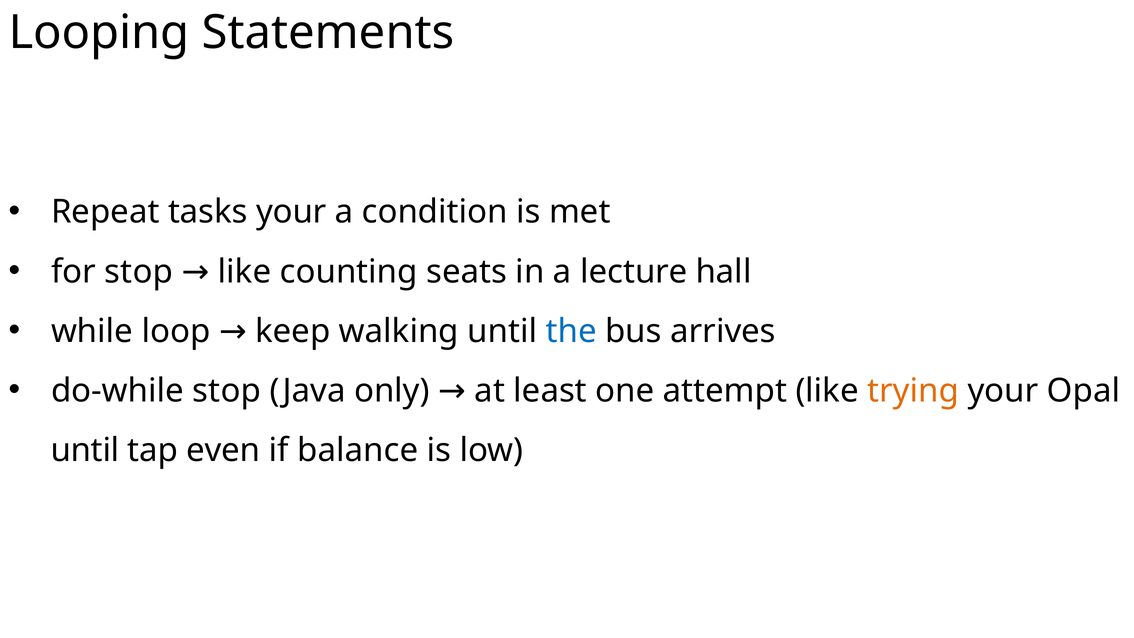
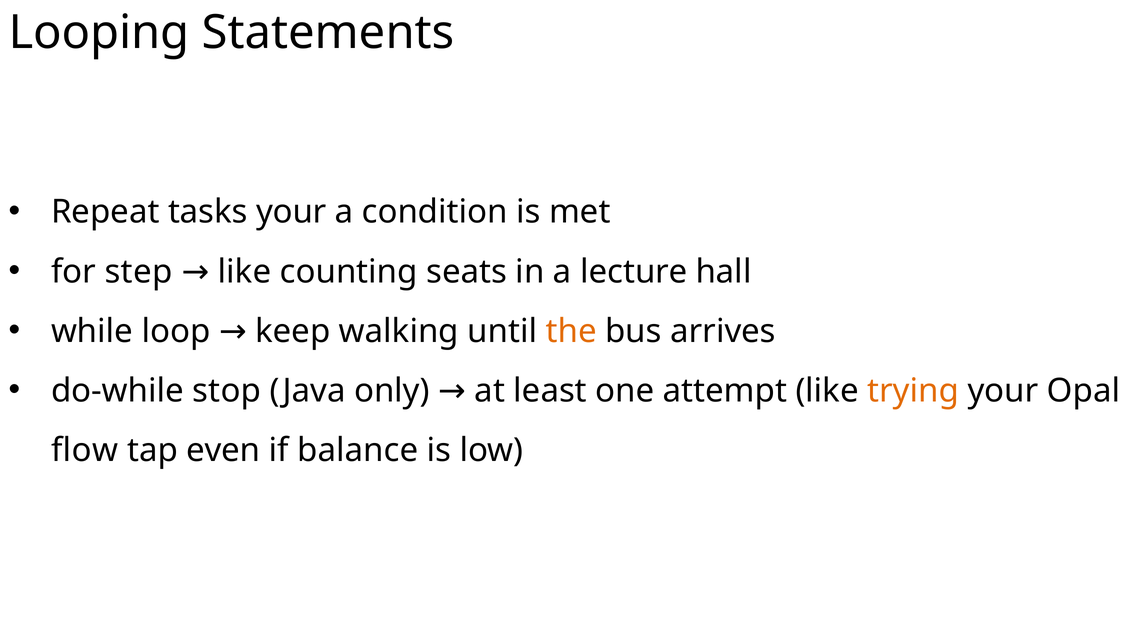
for stop: stop -> step
the colour: blue -> orange
until at (85, 450): until -> flow
